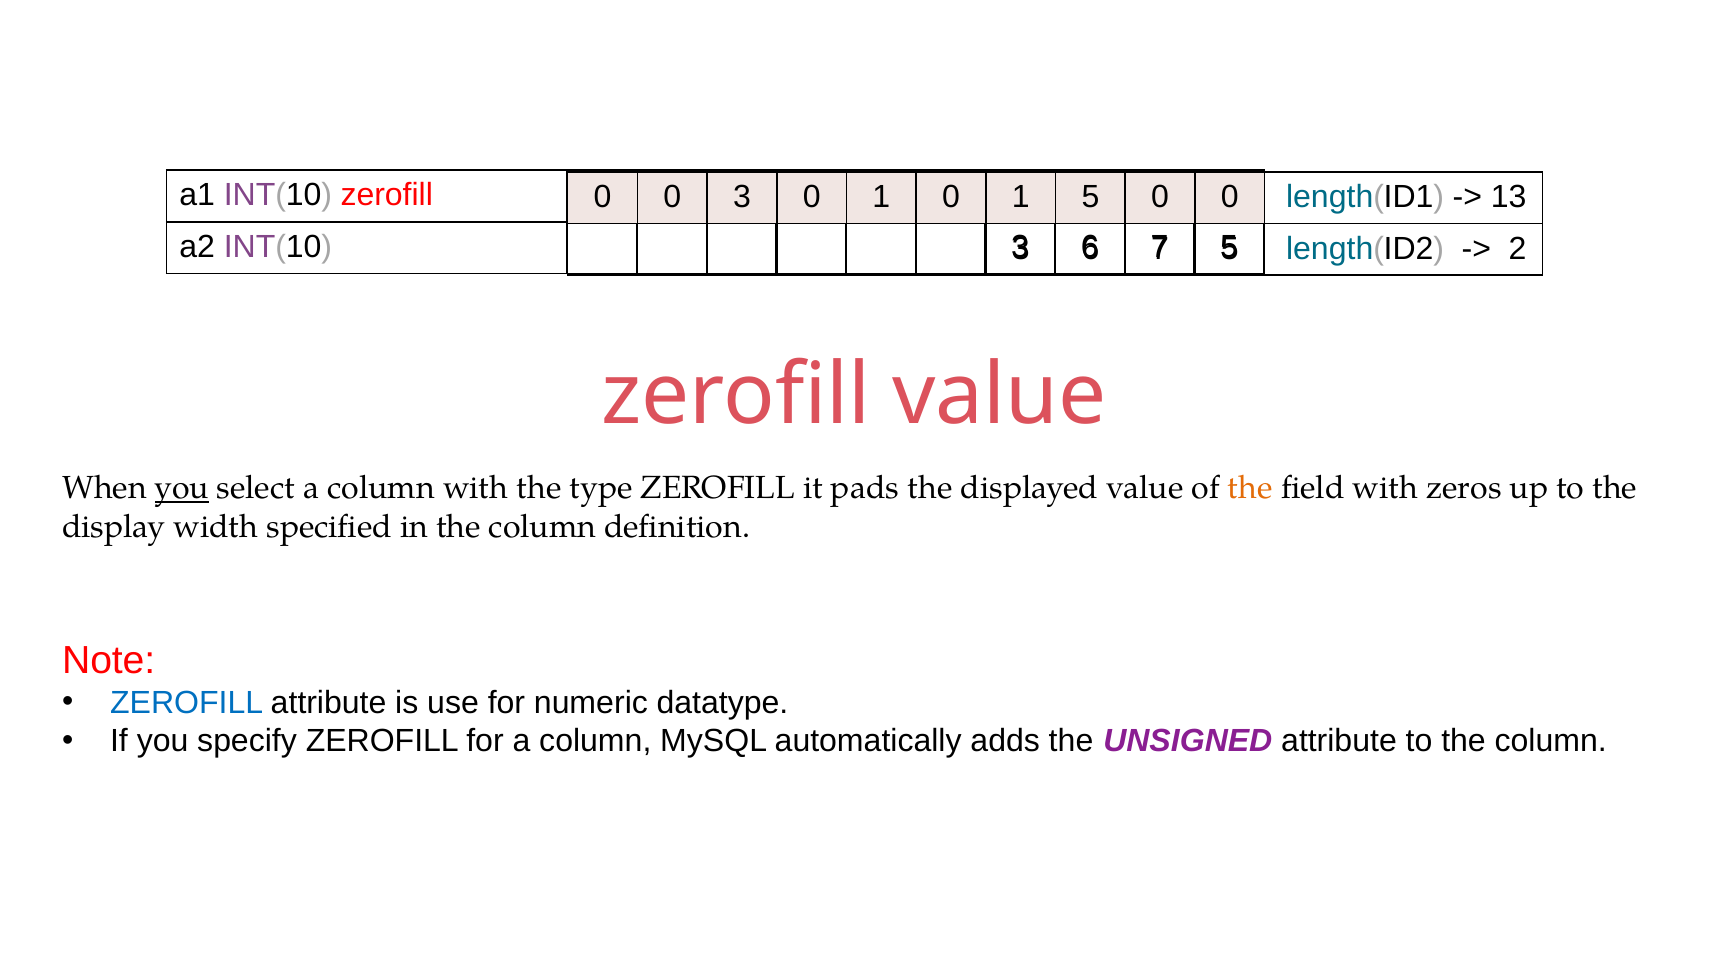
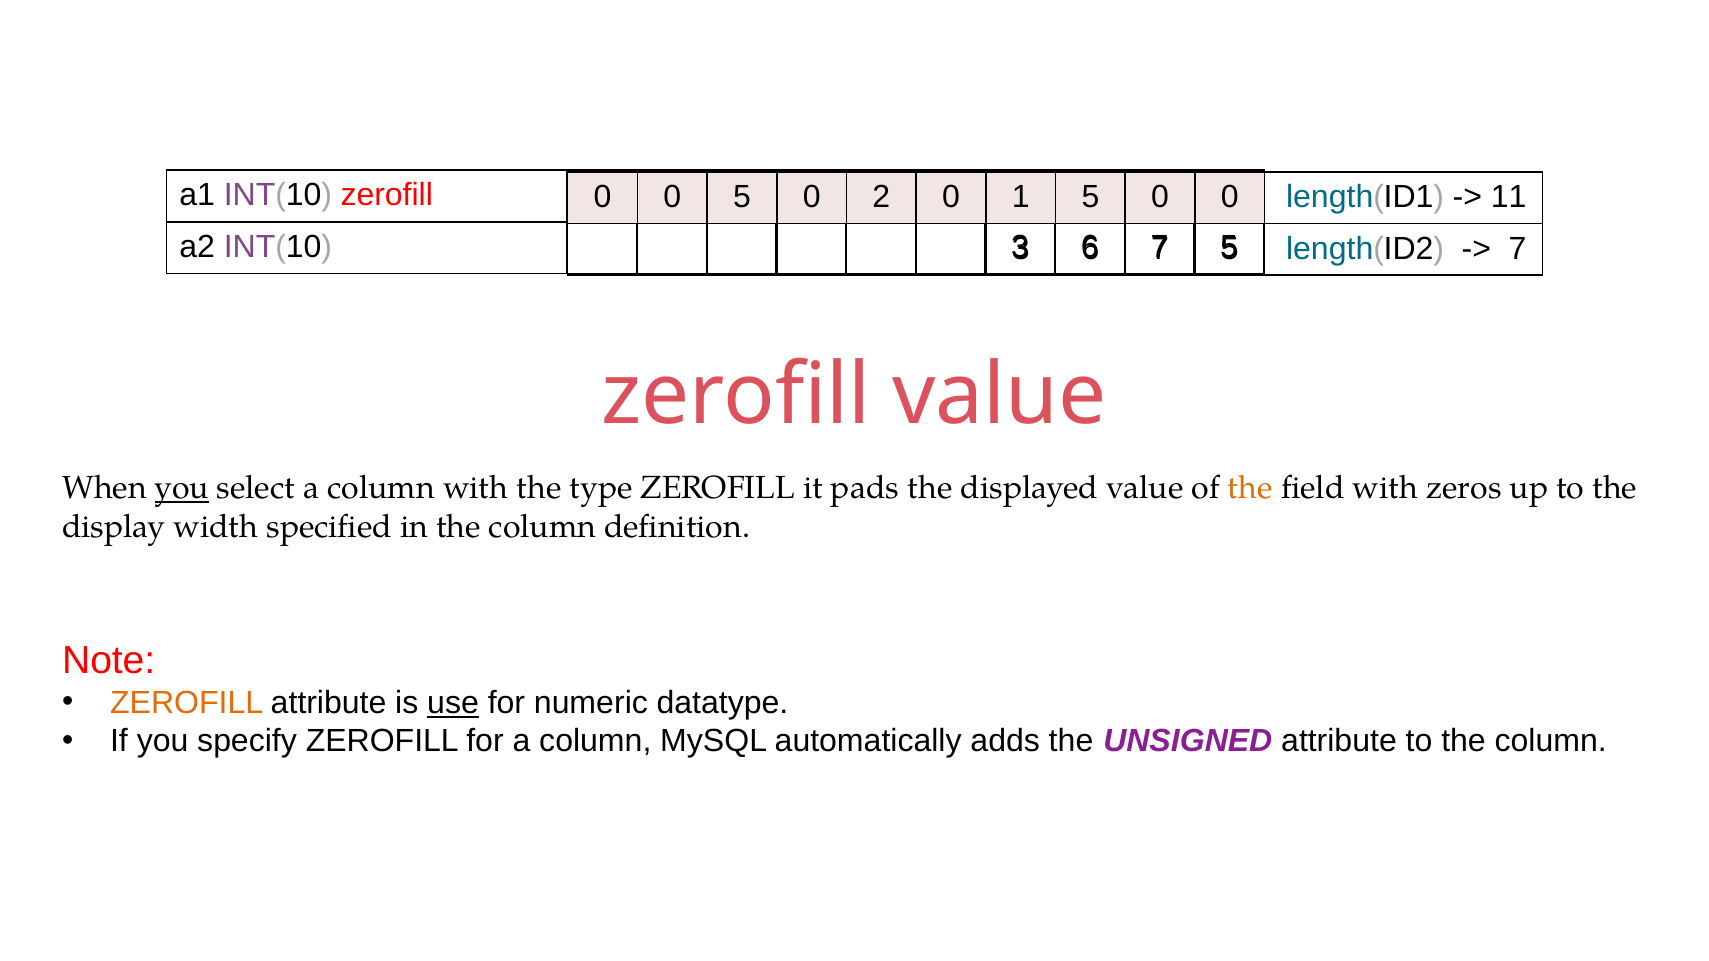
0 3: 3 -> 5
1 at (881, 197): 1 -> 2
13: 13 -> 11
2 at (1518, 249): 2 -> 7
ZEROFILL at (187, 703) colour: blue -> orange
use underline: none -> present
